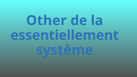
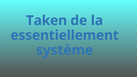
Other: Other -> Taken
